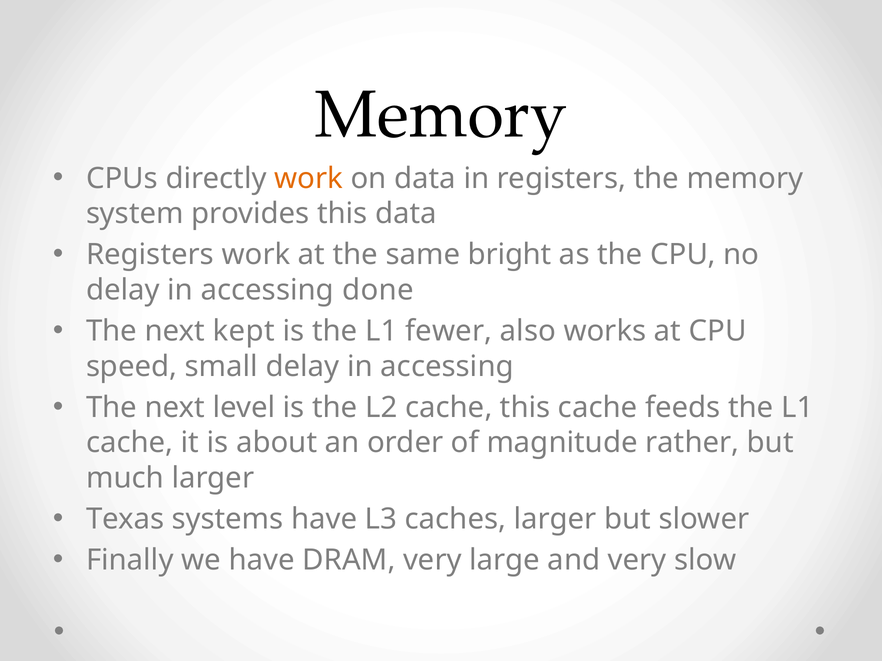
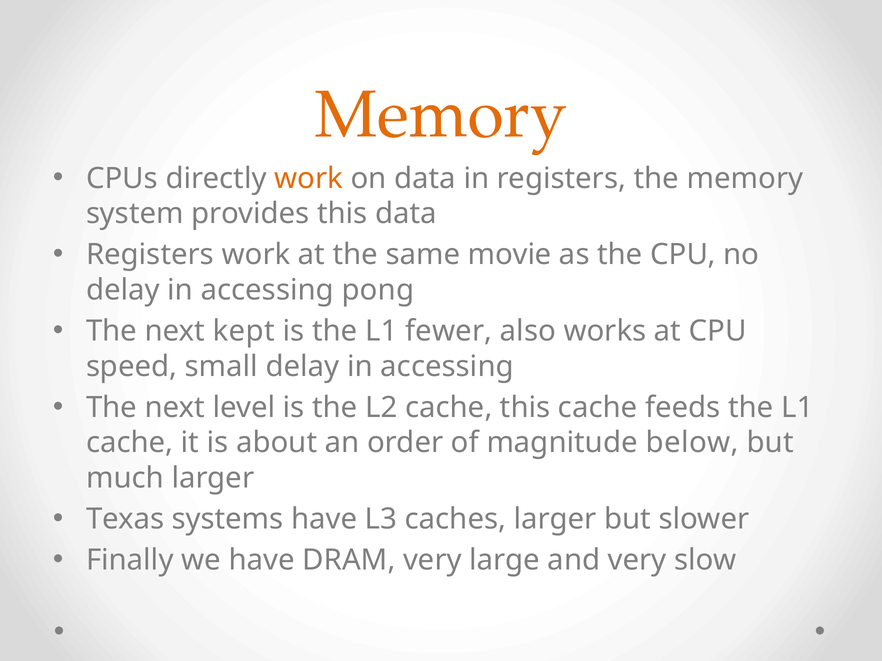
Memory at (441, 115) colour: black -> orange
bright: bright -> movie
done: done -> pong
rather: rather -> below
